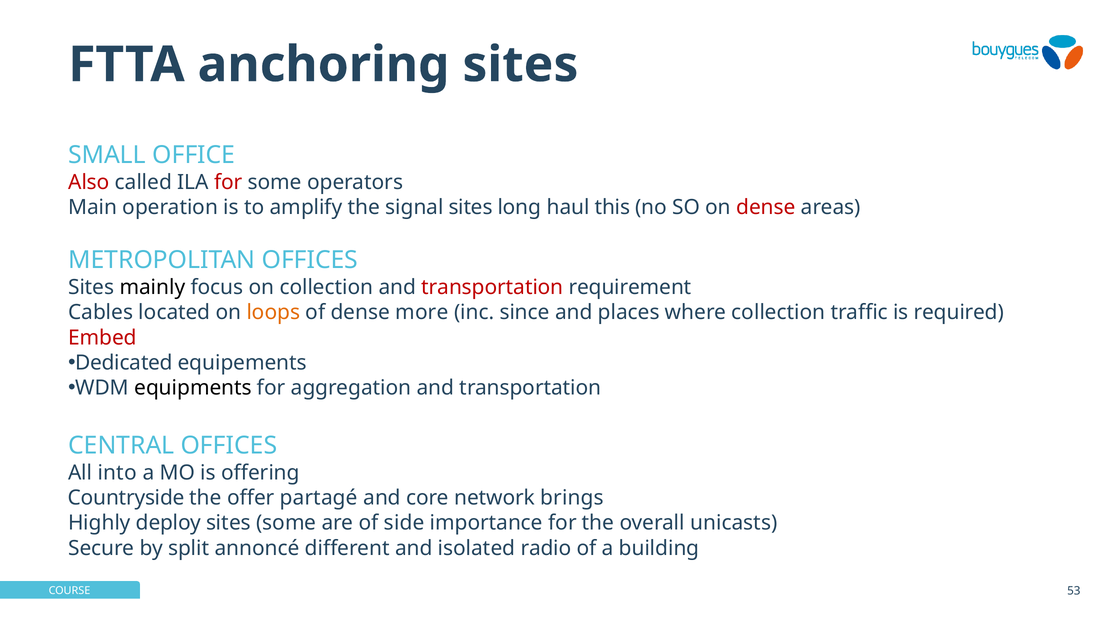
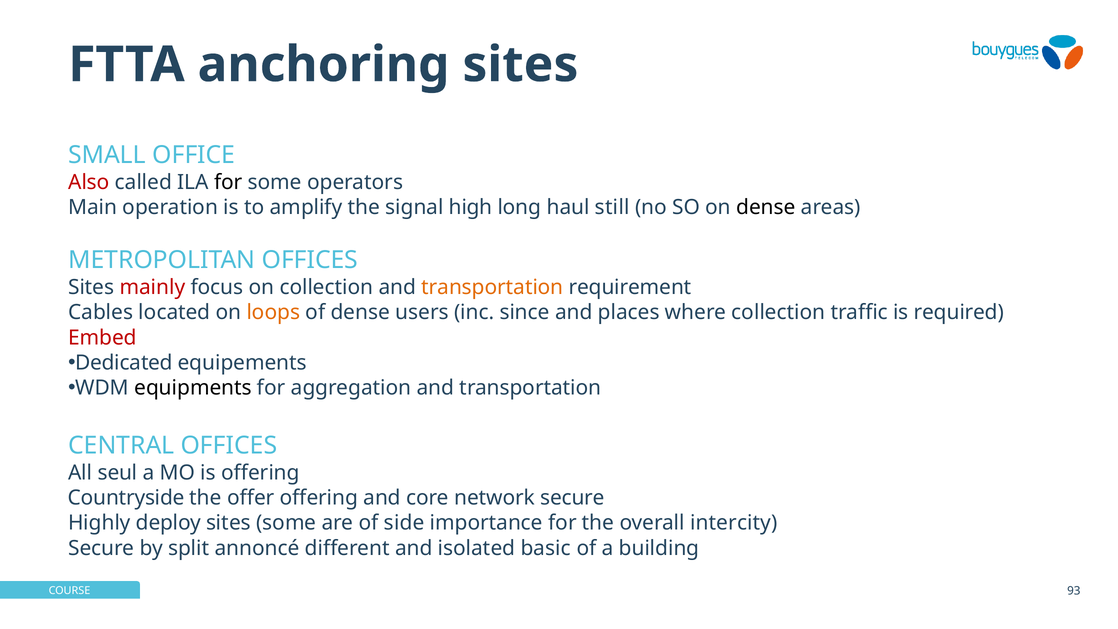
for at (228, 182) colour: red -> black
signal sites: sites -> high
this: this -> still
dense at (766, 207) colour: red -> black
mainly colour: black -> red
transportation at (492, 287) colour: red -> orange
more: more -> users
into: into -> seul
offer partagé: partagé -> offering
network brings: brings -> secure
unicasts: unicasts -> intercity
radio: radio -> basic
53: 53 -> 93
